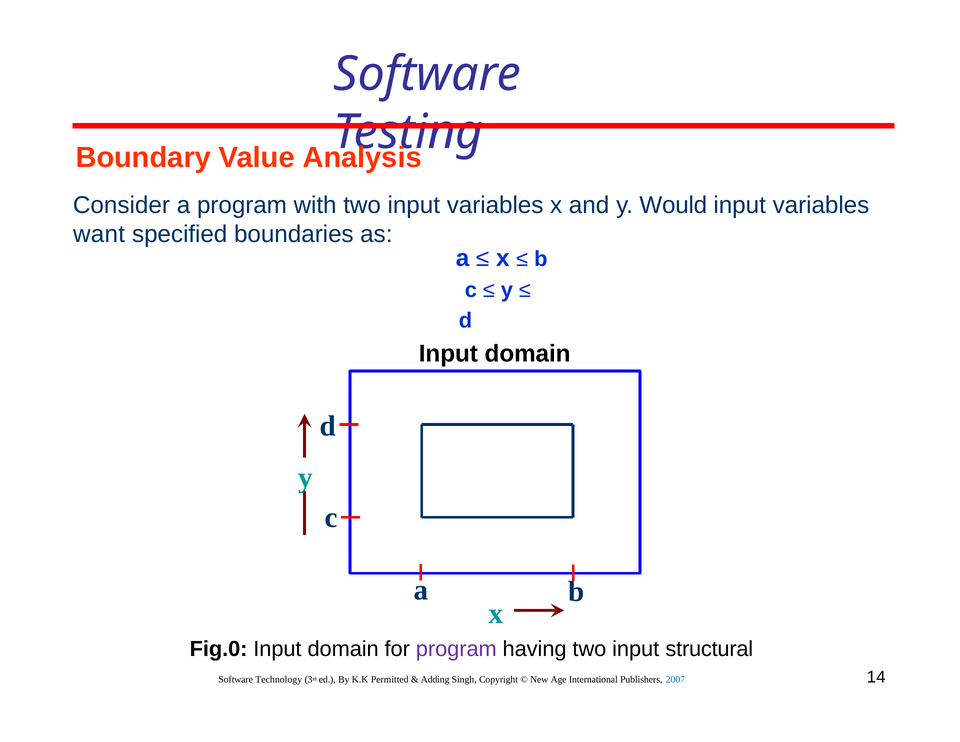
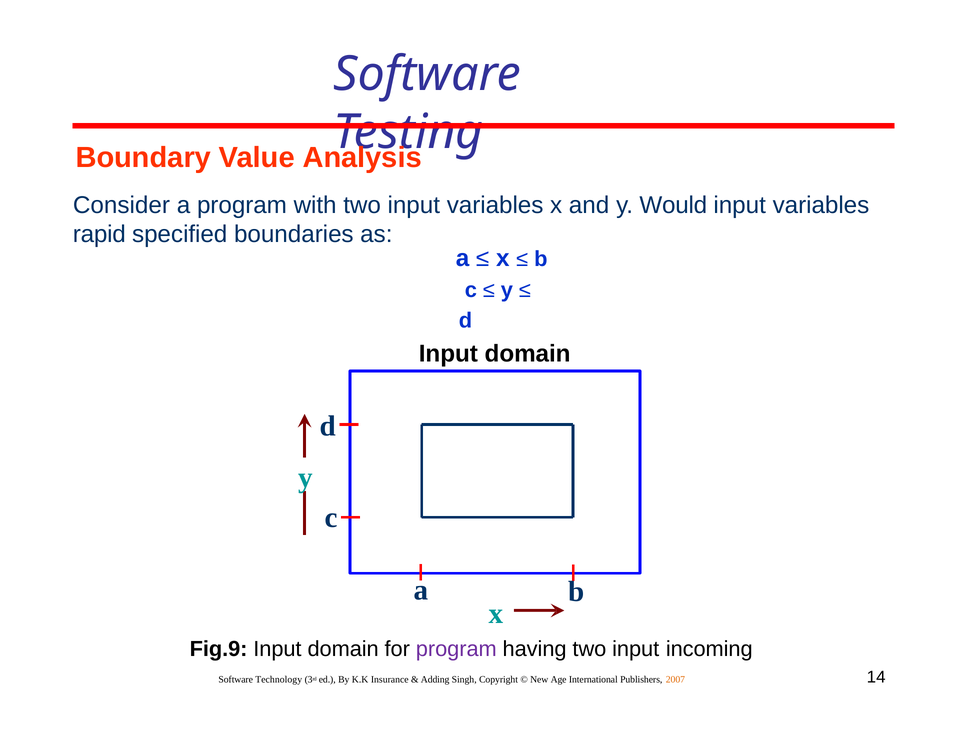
want: want -> rapid
Fig.0: Fig.0 -> Fig.9
structural: structural -> incoming
Permitted: Permitted -> Insurance
2007 colour: blue -> orange
